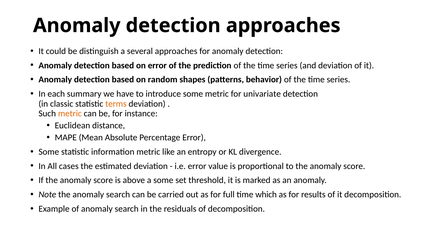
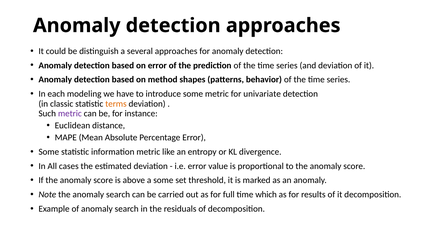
random: random -> method
summary: summary -> modeling
metric at (70, 113) colour: orange -> purple
